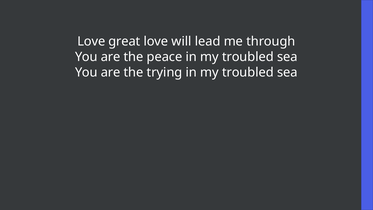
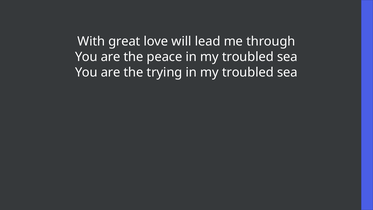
Love at (91, 41): Love -> With
